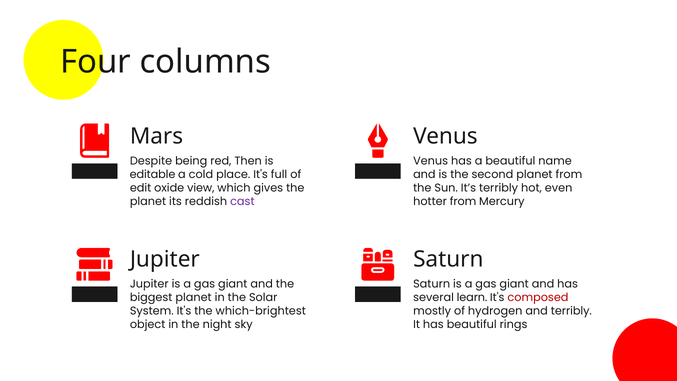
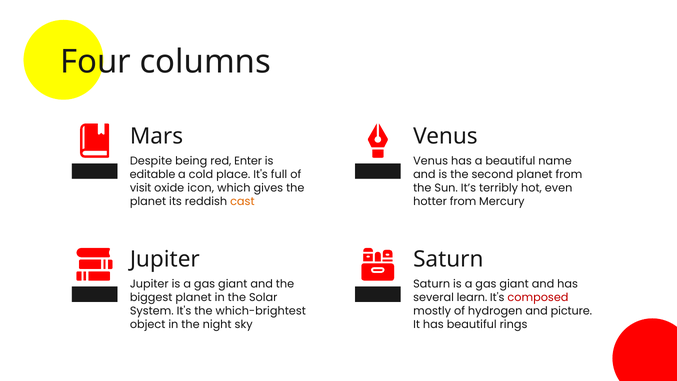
Then: Then -> Enter
edit: edit -> visit
view: view -> icon
cast colour: purple -> orange
and terribly: terribly -> picture
